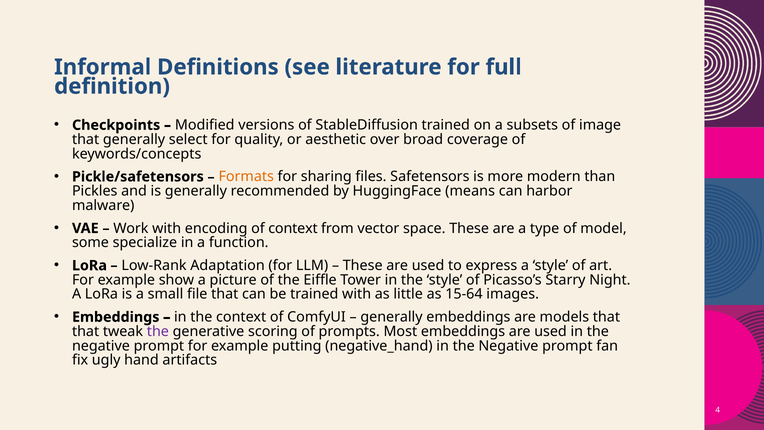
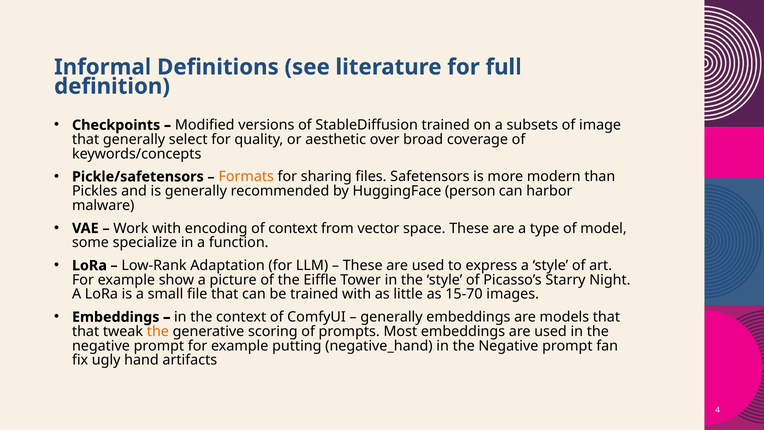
means: means -> person
15-64: 15-64 -> 15-70
the at (158, 331) colour: purple -> orange
